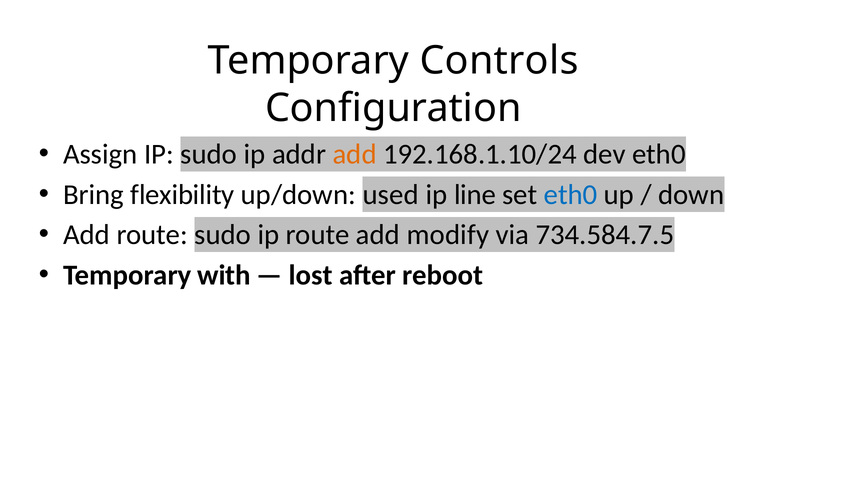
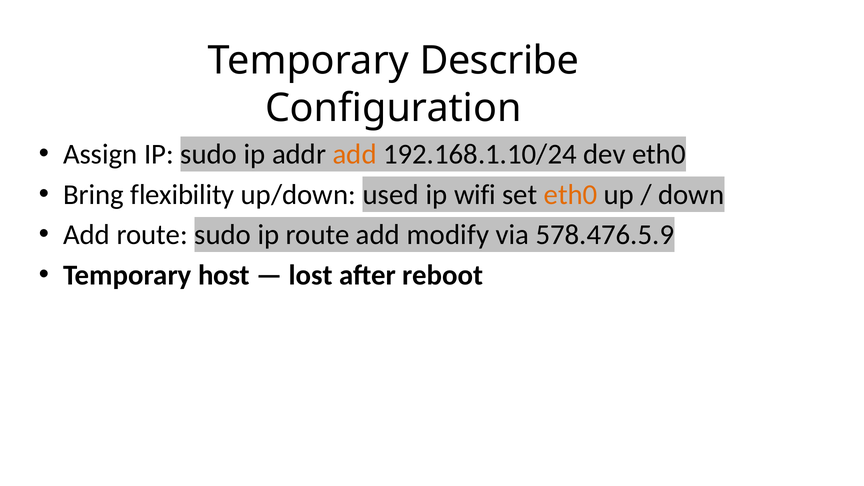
Controls: Controls -> Describe
line: line -> wifi
eth0 at (571, 195) colour: blue -> orange
734.584.7.5: 734.584.7.5 -> 578.476.5.9
with: with -> host
